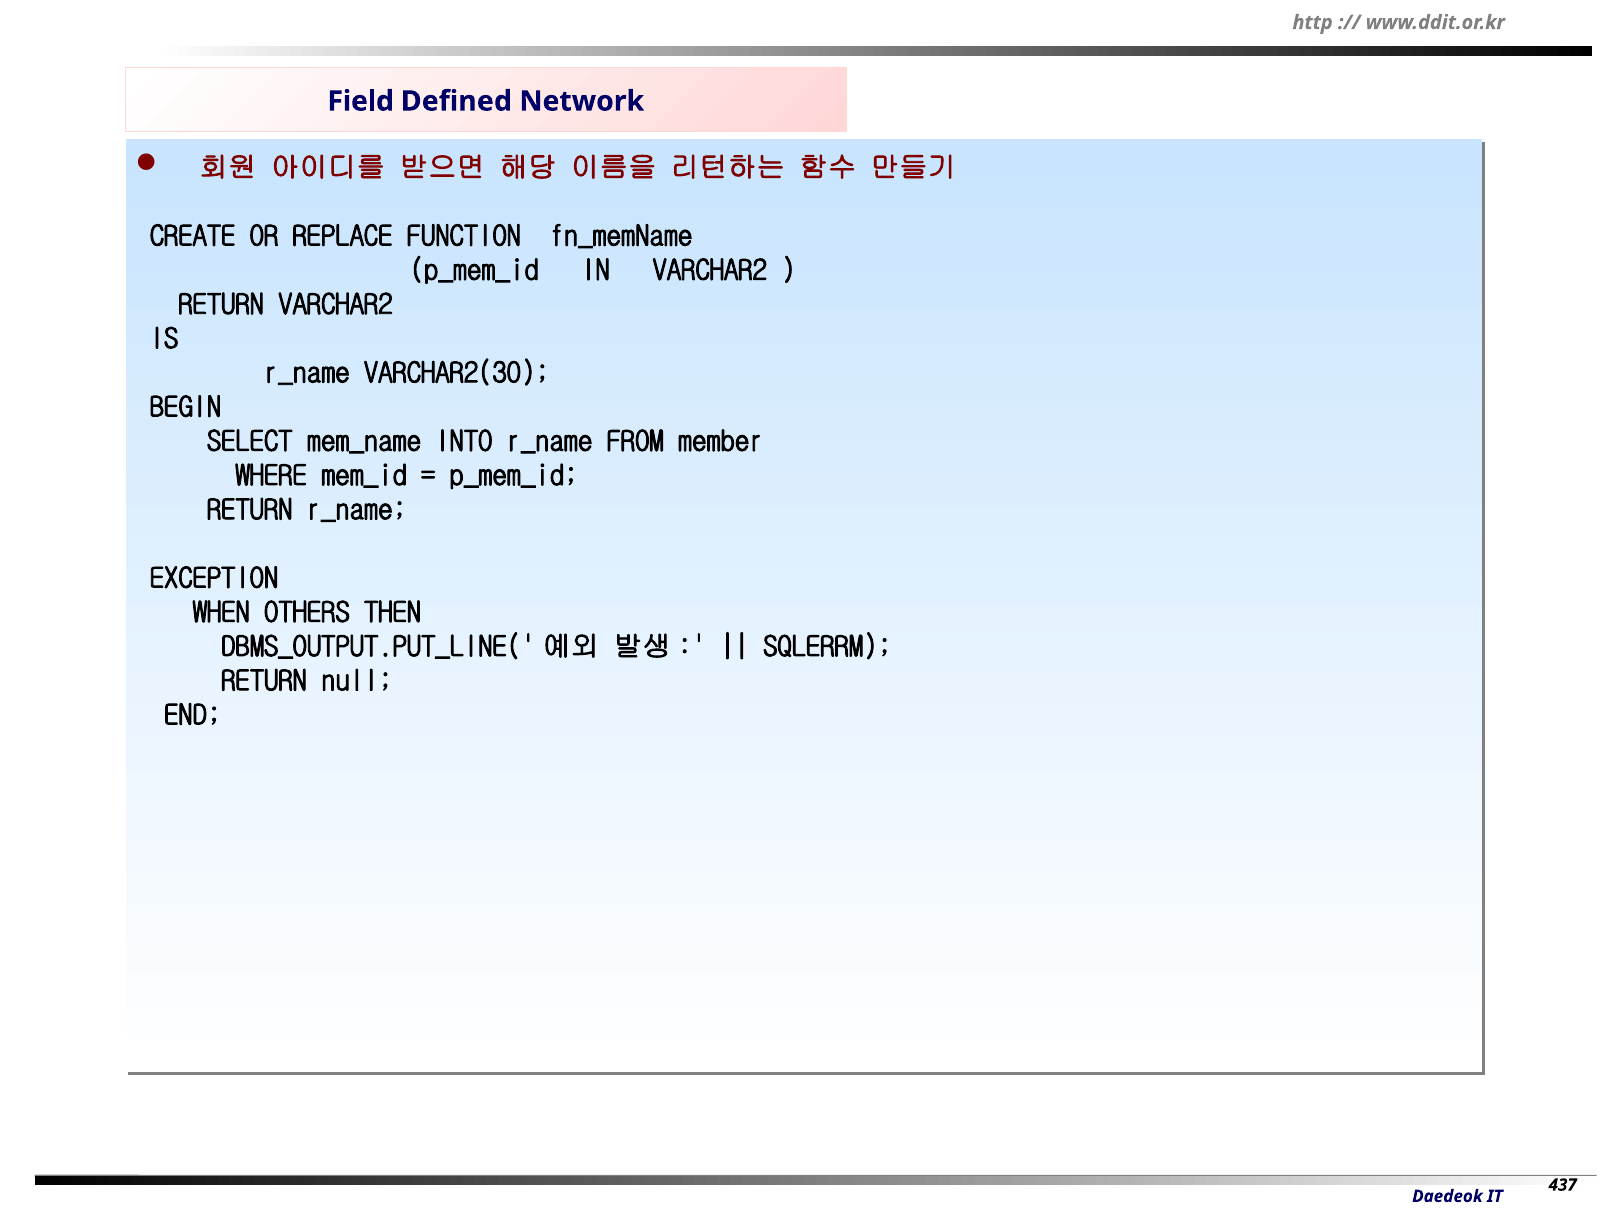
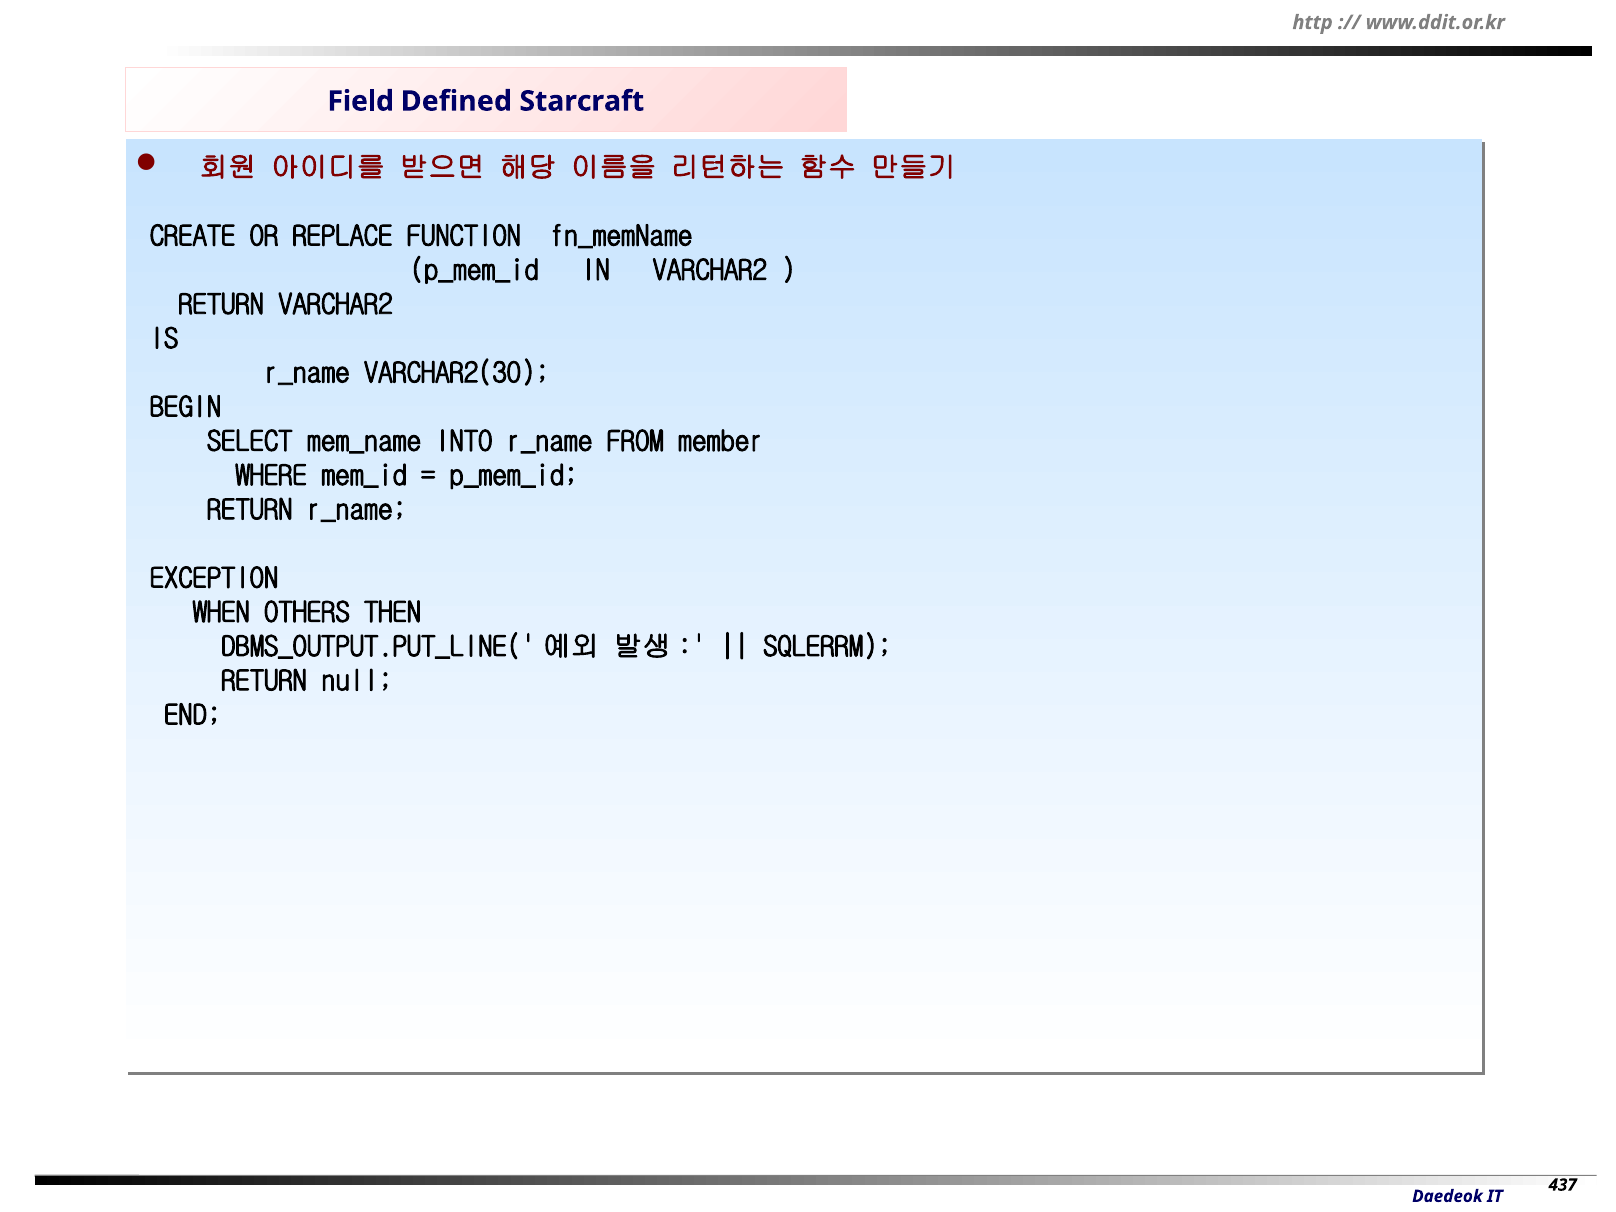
Network: Network -> Starcraft
